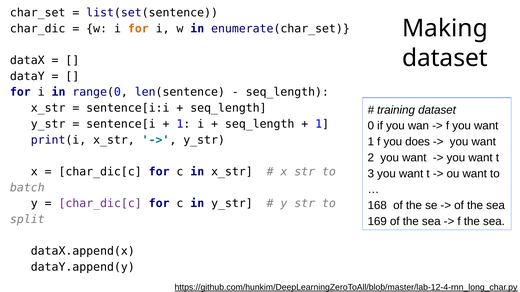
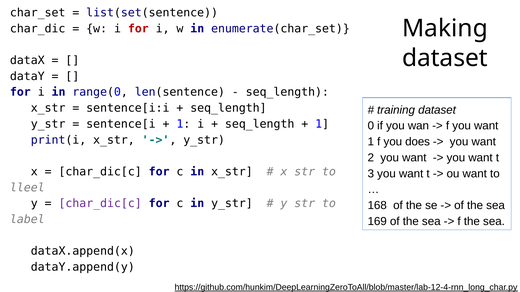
for at (138, 29) colour: orange -> red
batch: batch -> lleel
split: split -> label
